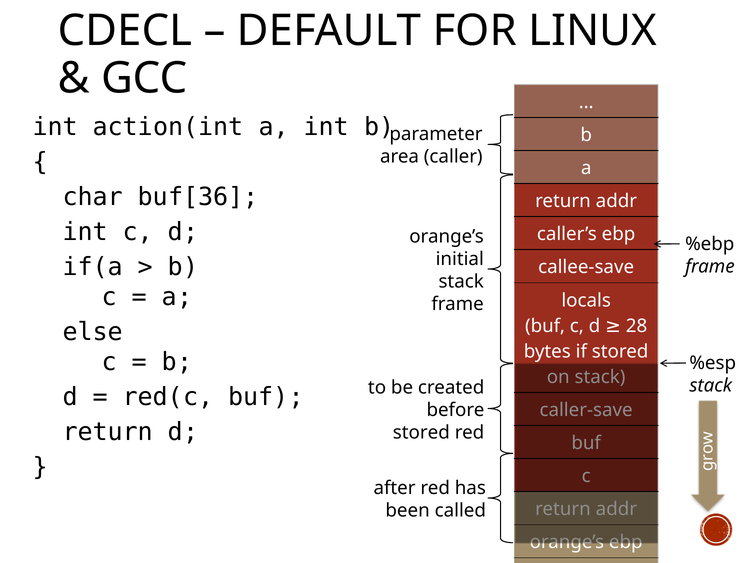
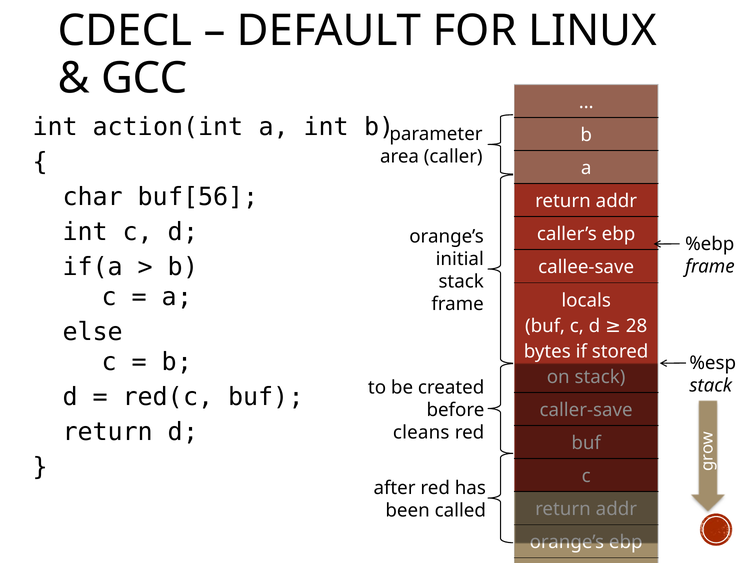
buf[36: buf[36 -> buf[56
stored at (421, 433): stored -> cleans
